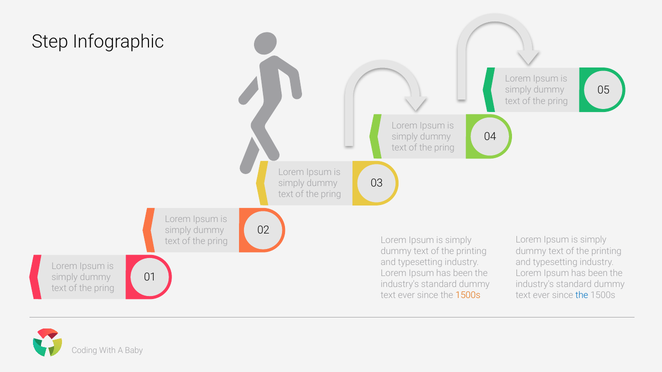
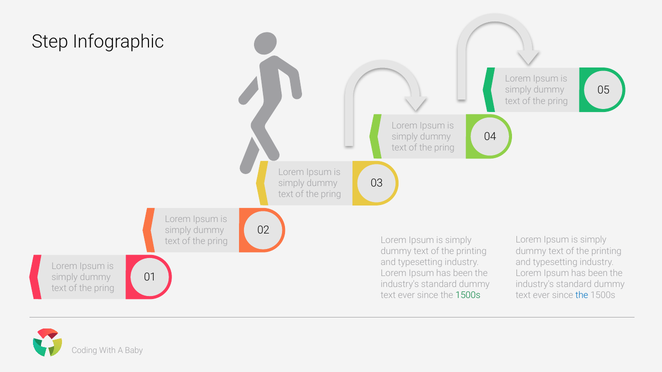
1500s at (468, 296) colour: orange -> green
